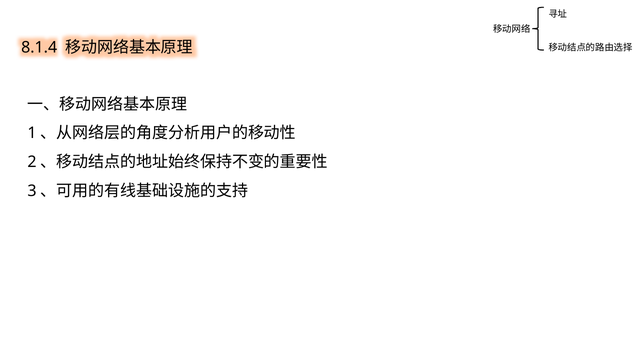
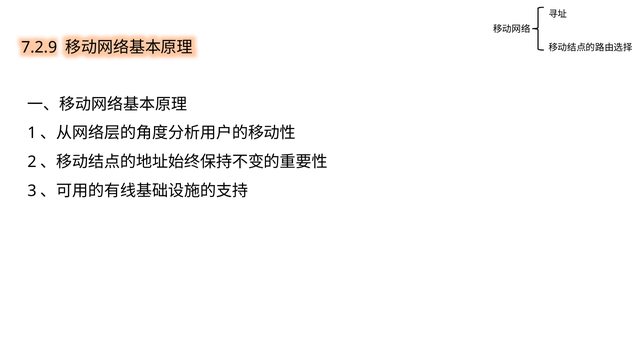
8.1.4: 8.1.4 -> 7.2.9
